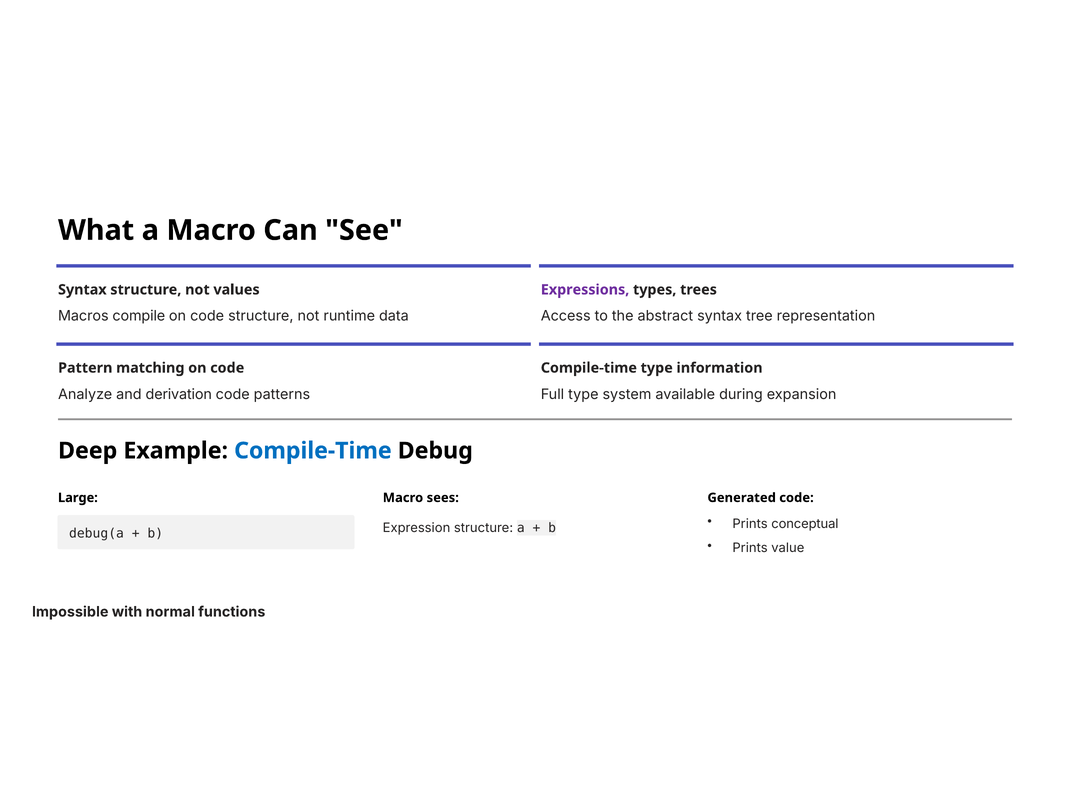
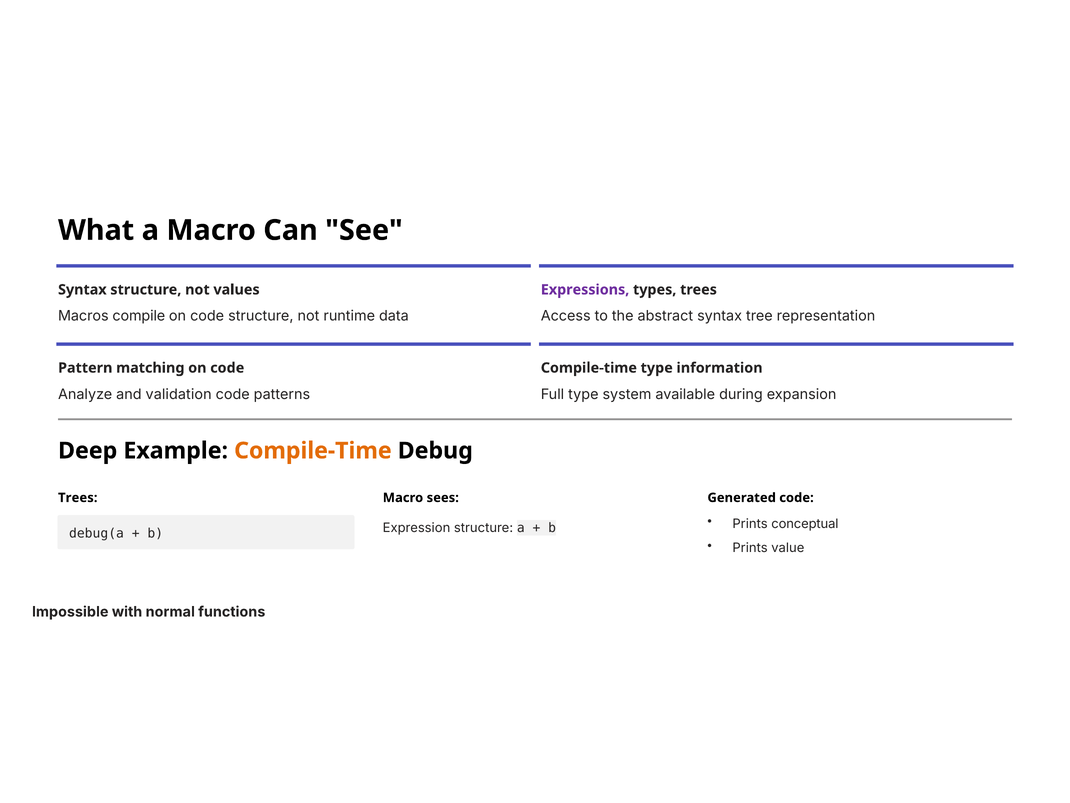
derivation: derivation -> validation
Compile-Time at (313, 450) colour: blue -> orange
Large at (78, 497): Large -> Trees
